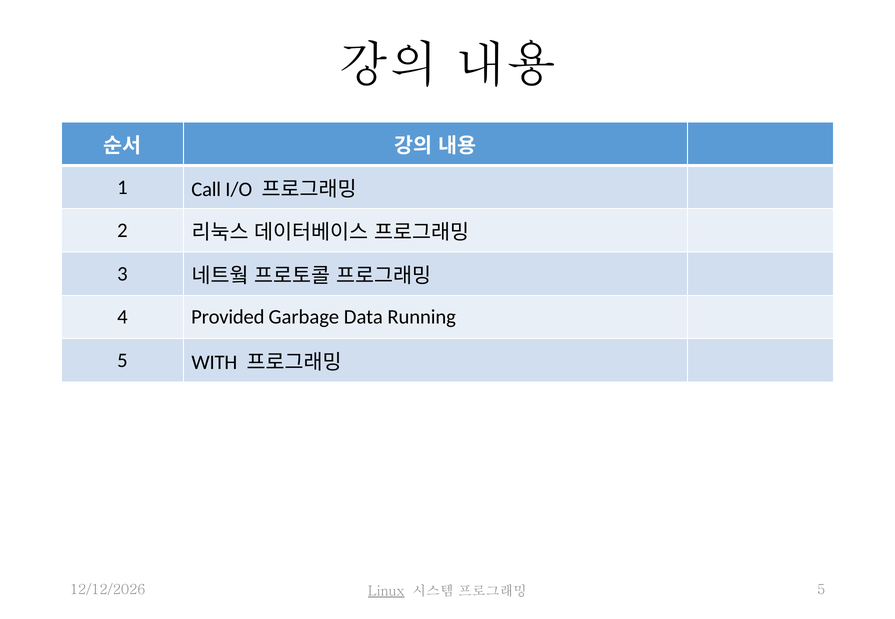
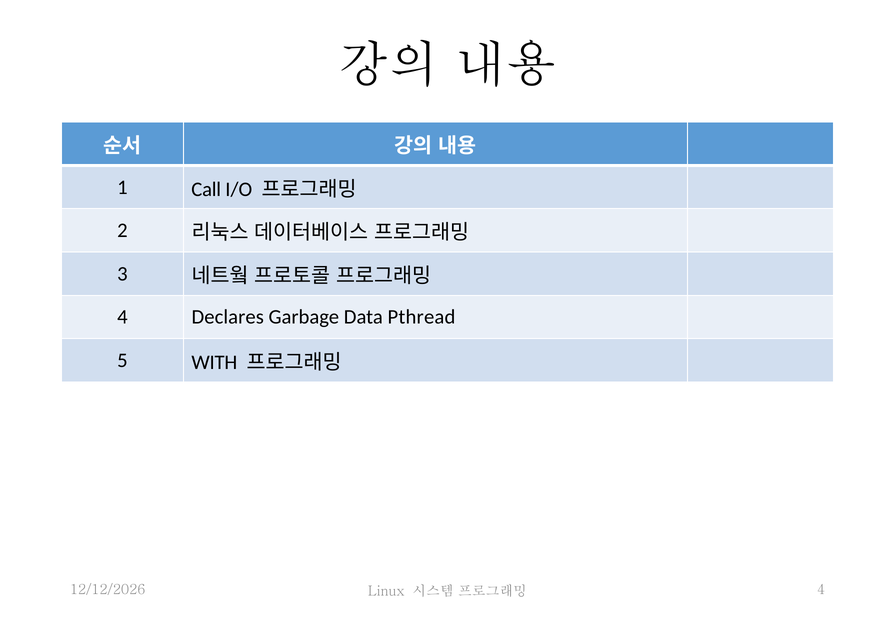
Provided: Provided -> Declares
Running: Running -> Pthread
5 at (821, 590): 5 -> 4
Linux underline: present -> none
